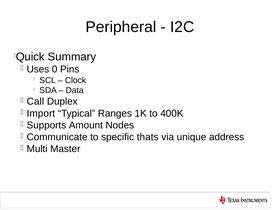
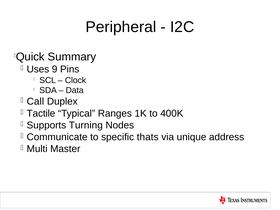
0: 0 -> 9
Import: Import -> Tactile
Amount: Amount -> Turning
